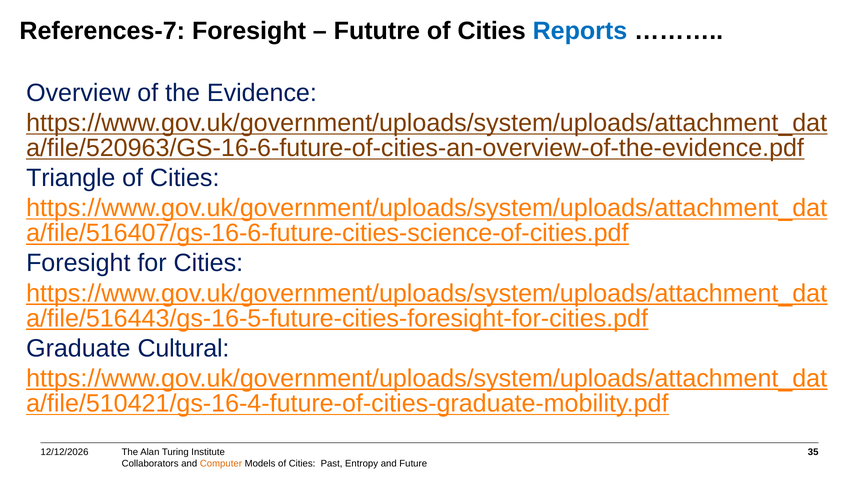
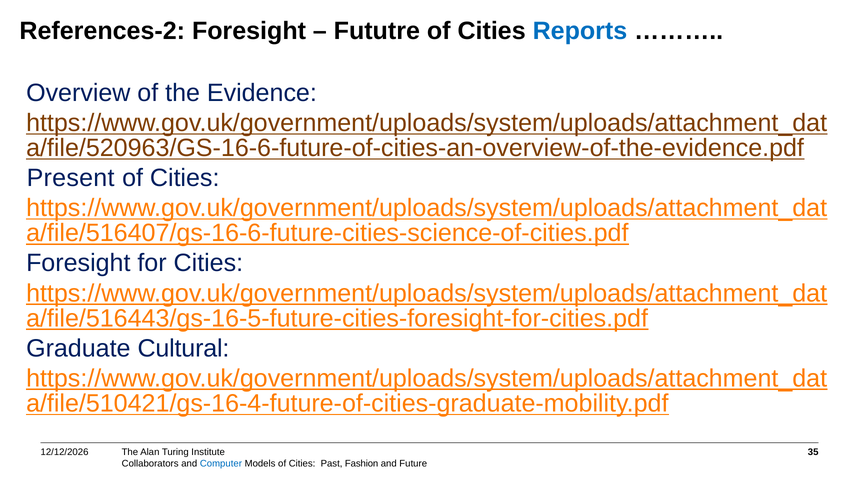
References-7: References-7 -> References-2
Triangle: Triangle -> Present
Computer colour: orange -> blue
Entropy: Entropy -> Fashion
